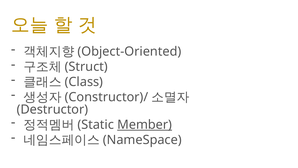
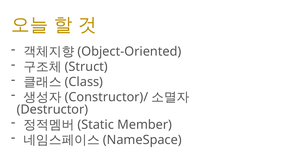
Member underline: present -> none
